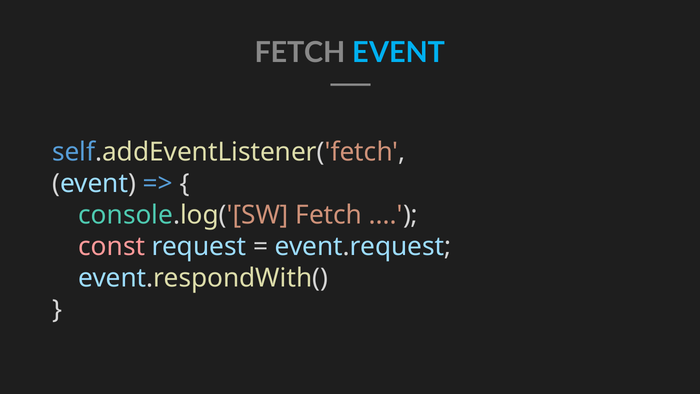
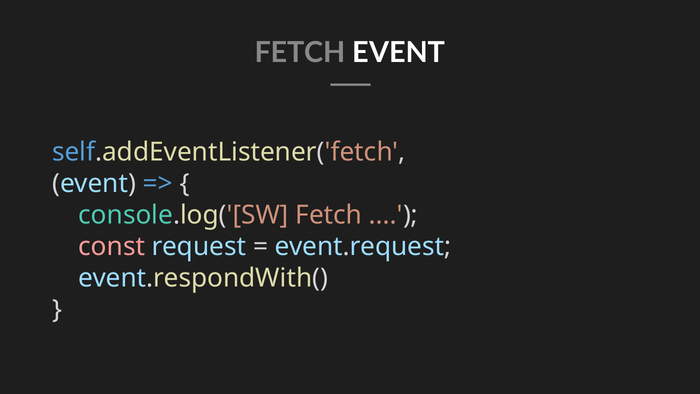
EVENT at (399, 53) colour: light blue -> white
